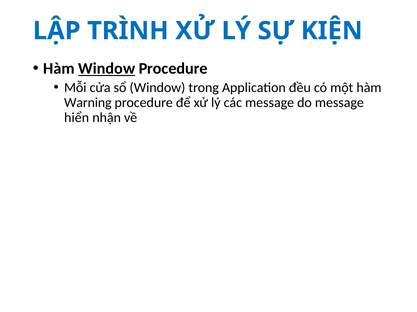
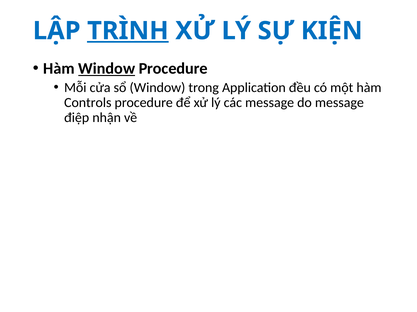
TRÌNH underline: none -> present
Warning: Warning -> Controls
hiển: hiển -> điệp
